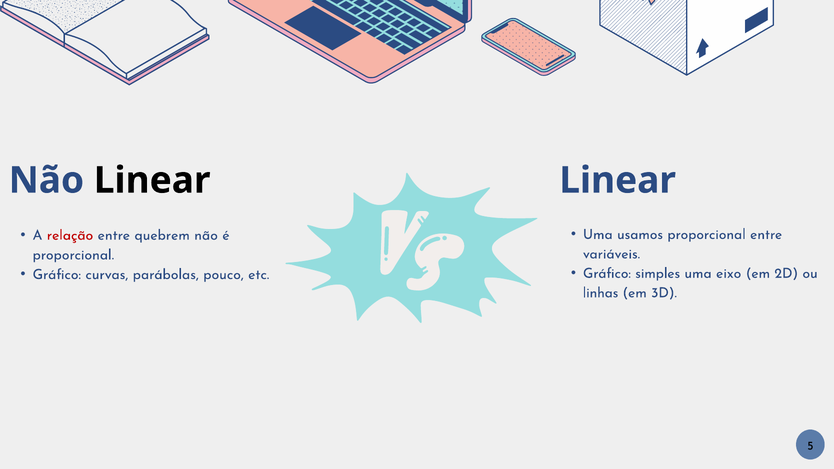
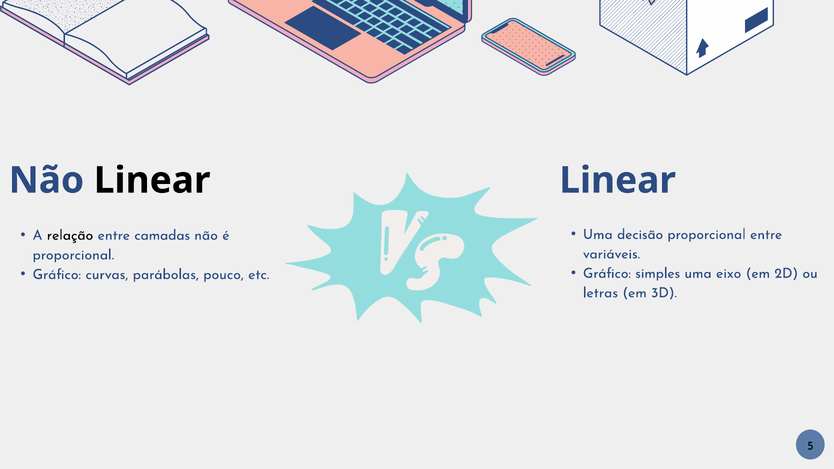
usamos: usamos -> decisão
relação colour: red -> black
quebrem: quebrem -> camadas
linhas: linhas -> letras
